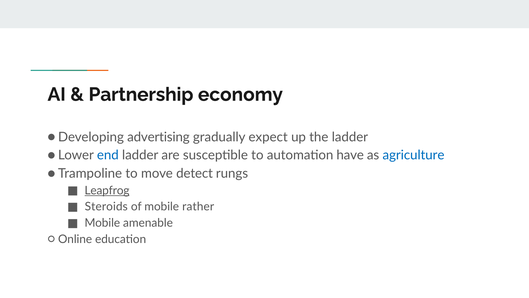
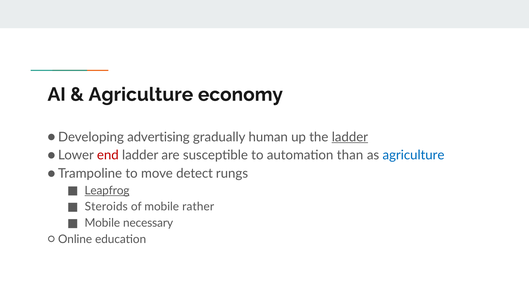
Partnership at (141, 94): Partnership -> Agriculture
expect: expect -> human
ladder at (350, 137) underline: none -> present
end colour: blue -> red
have: have -> than
amenable: amenable -> necessary
